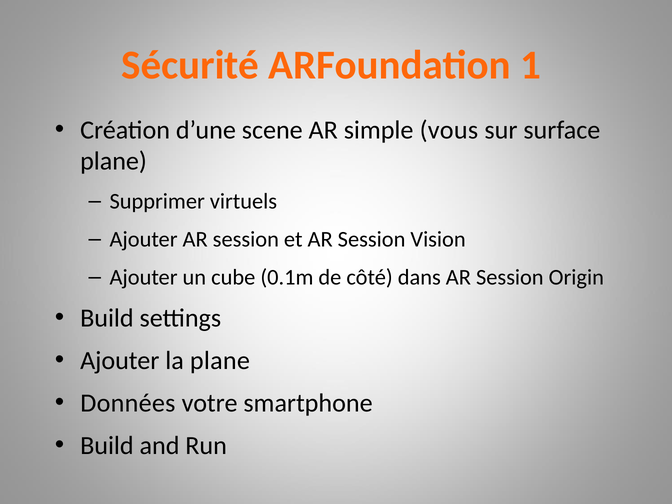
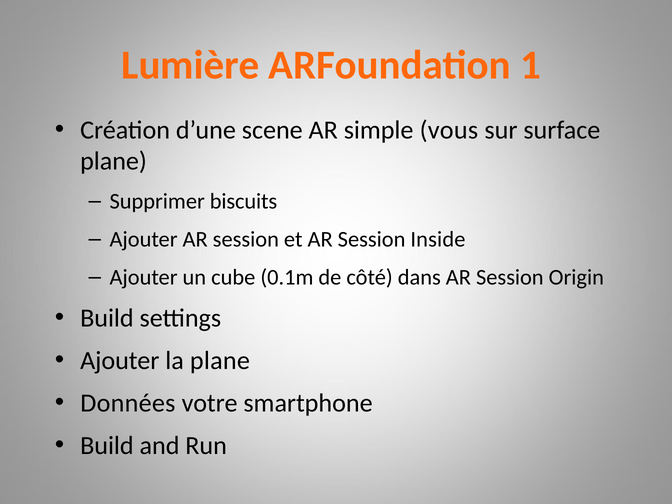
Sécurité: Sécurité -> Lumière
virtuels: virtuels -> biscuits
Vision: Vision -> Inside
